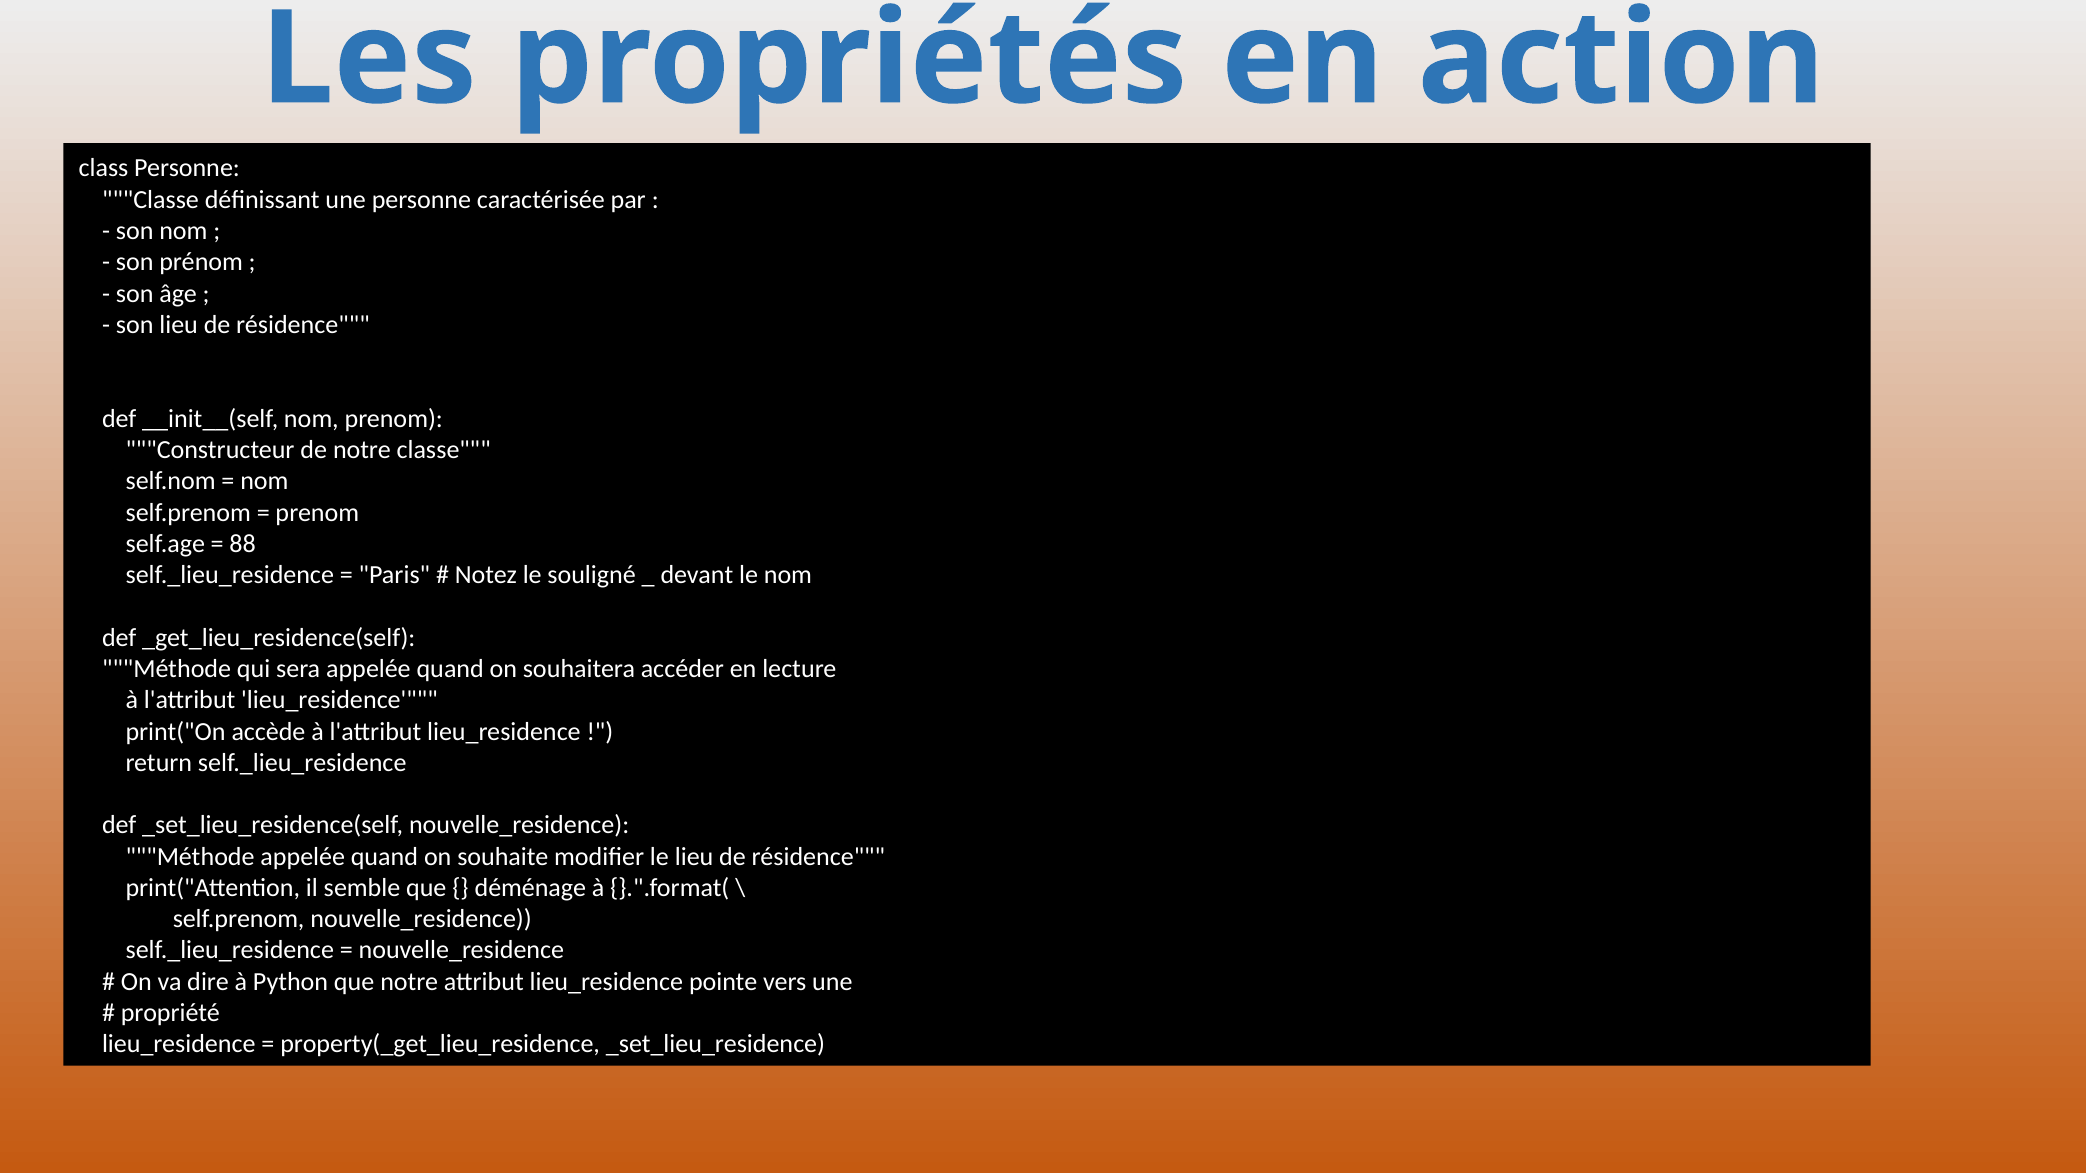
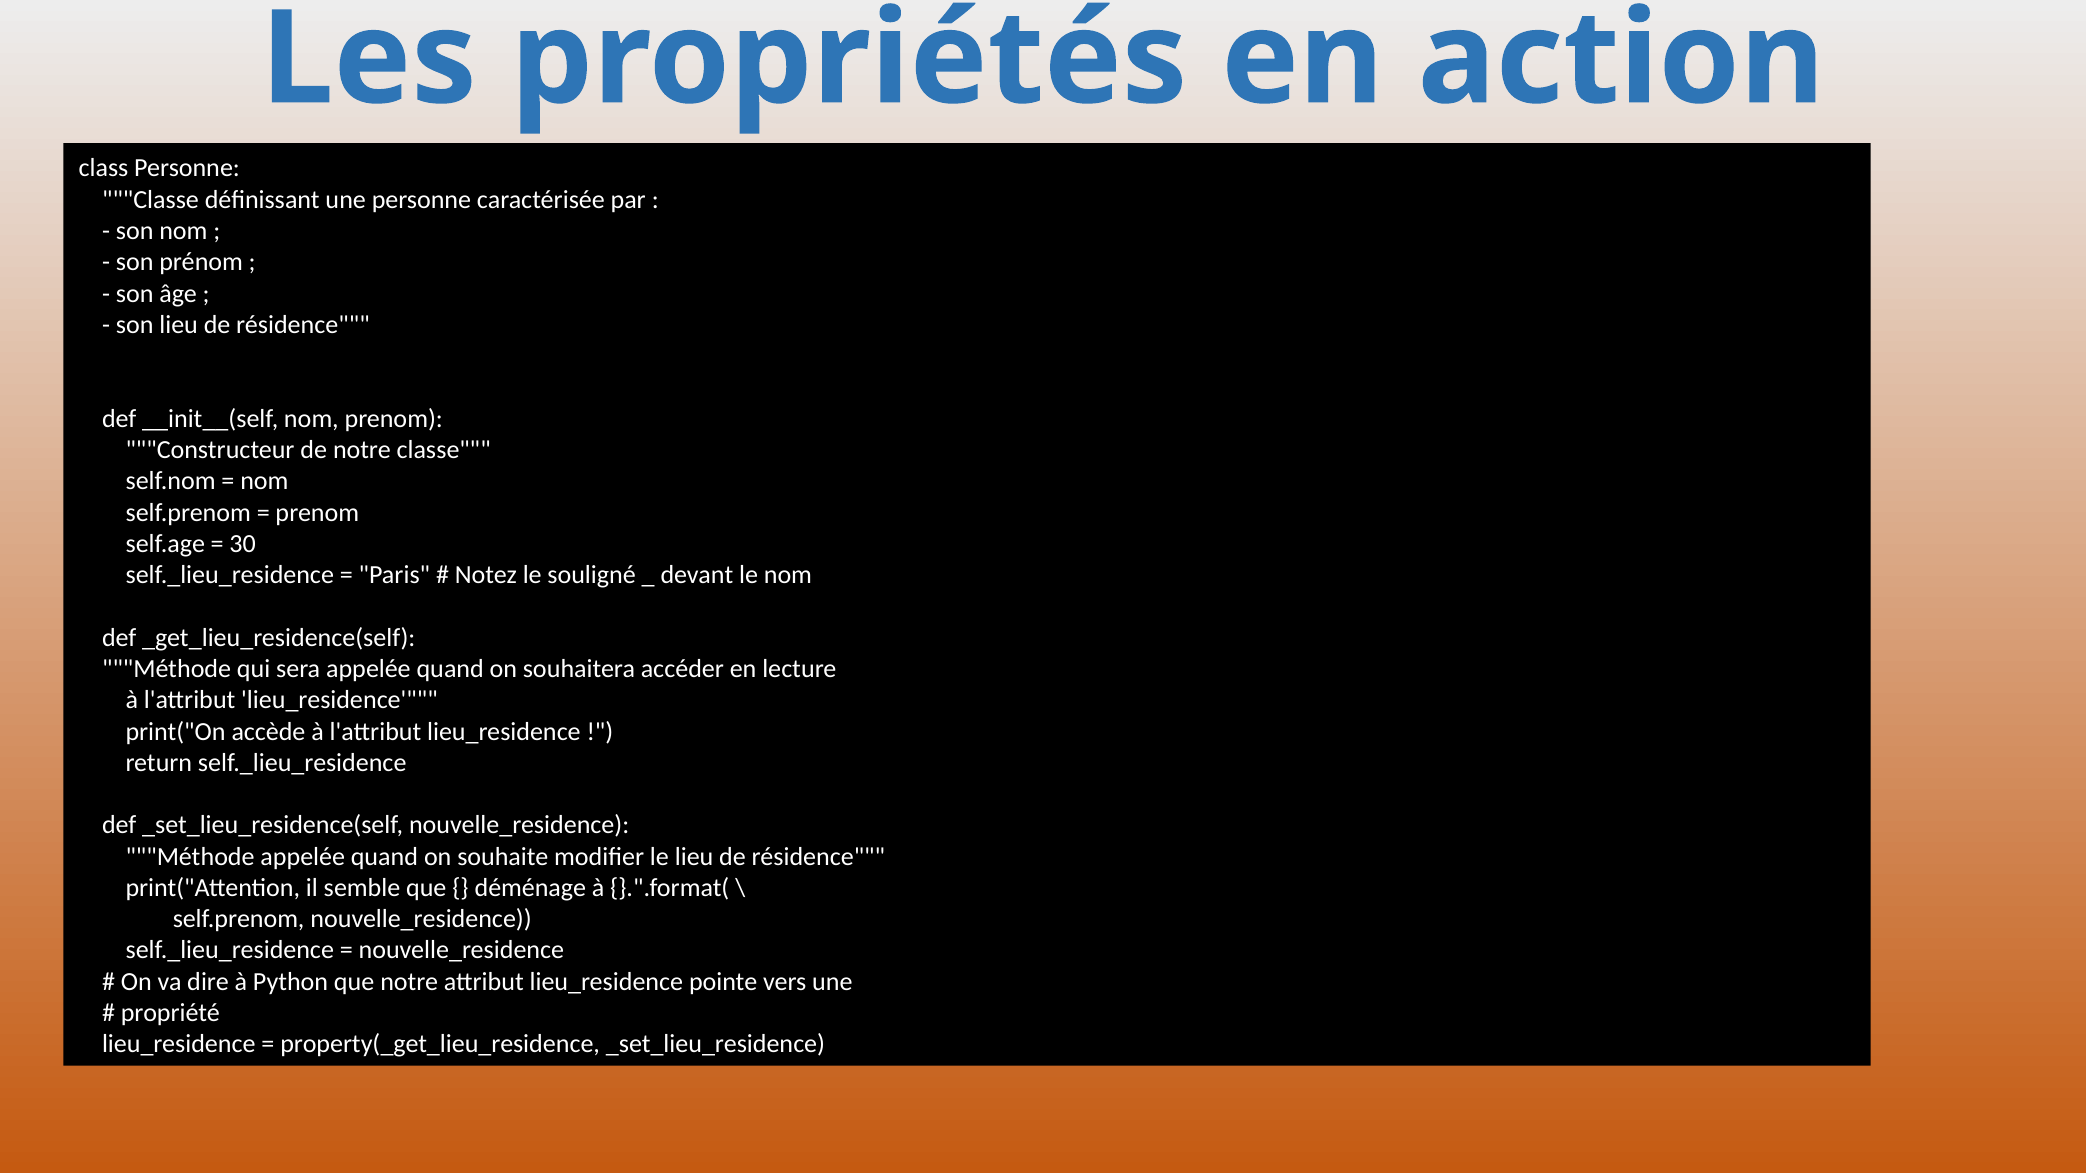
88: 88 -> 30
